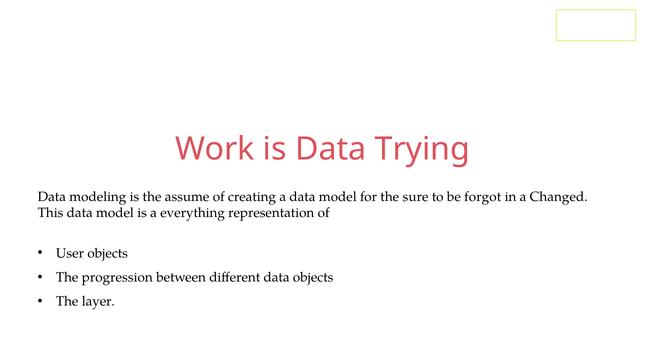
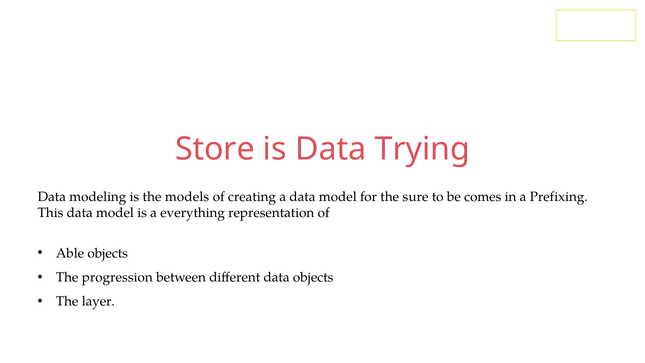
Work: Work -> Store
assume: assume -> models
forgot: forgot -> comes
Changed: Changed -> Prefixing
User: User -> Able
